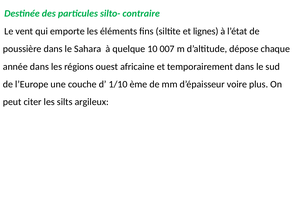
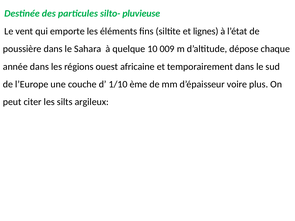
contraire: contraire -> pluvieuse
007: 007 -> 009
